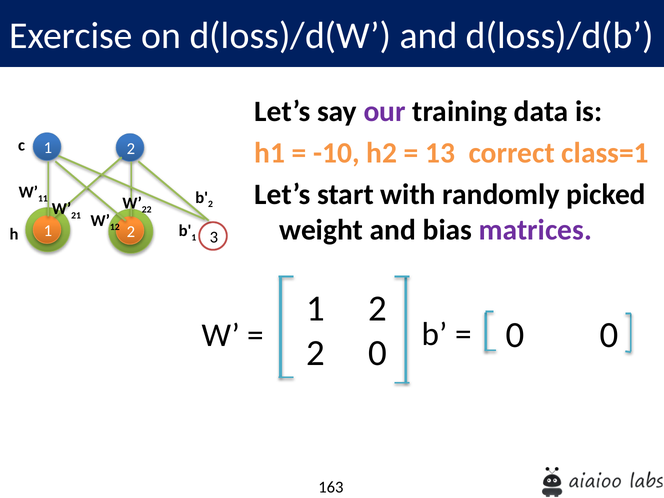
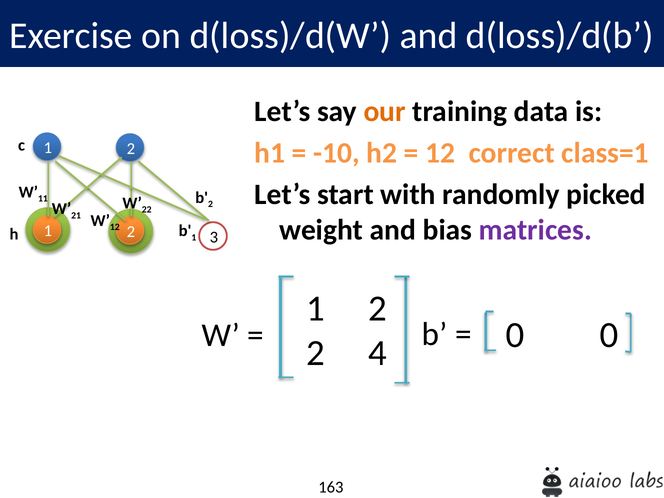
our colour: purple -> orange
13 at (440, 153): 13 -> 12
2 0: 0 -> 4
